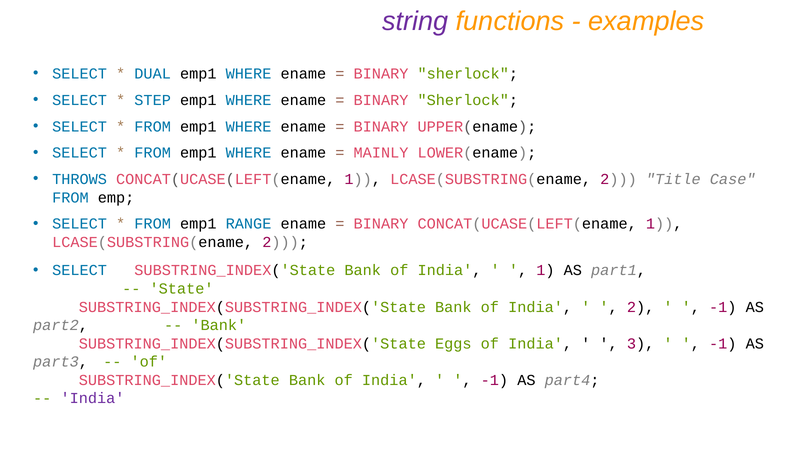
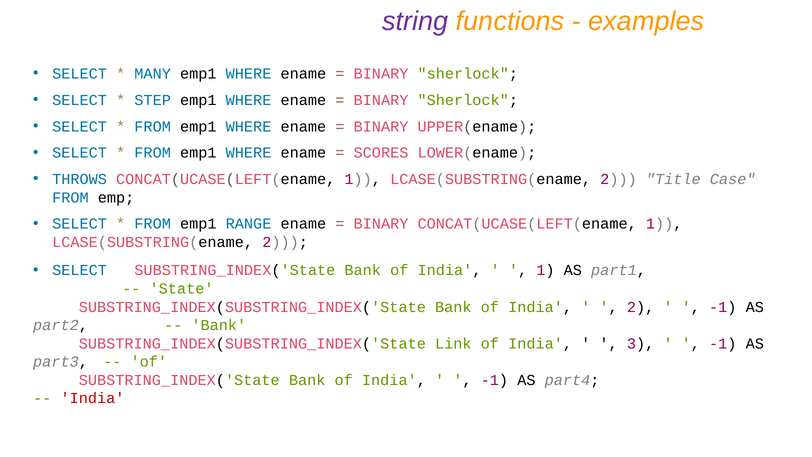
DUAL: DUAL -> MANY
MAINLY: MAINLY -> SCORES
Eggs: Eggs -> Link
India at (92, 398) colour: purple -> red
